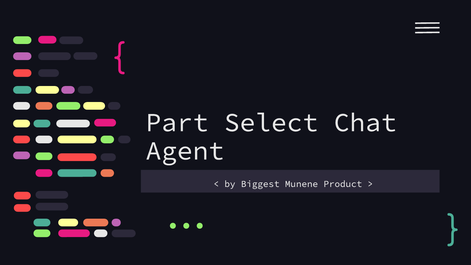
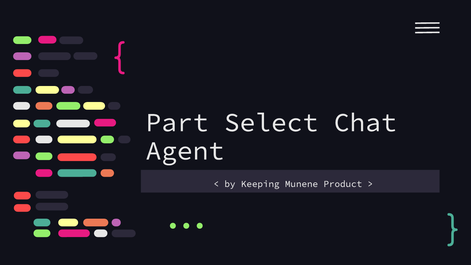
Biggest: Biggest -> Keeping
